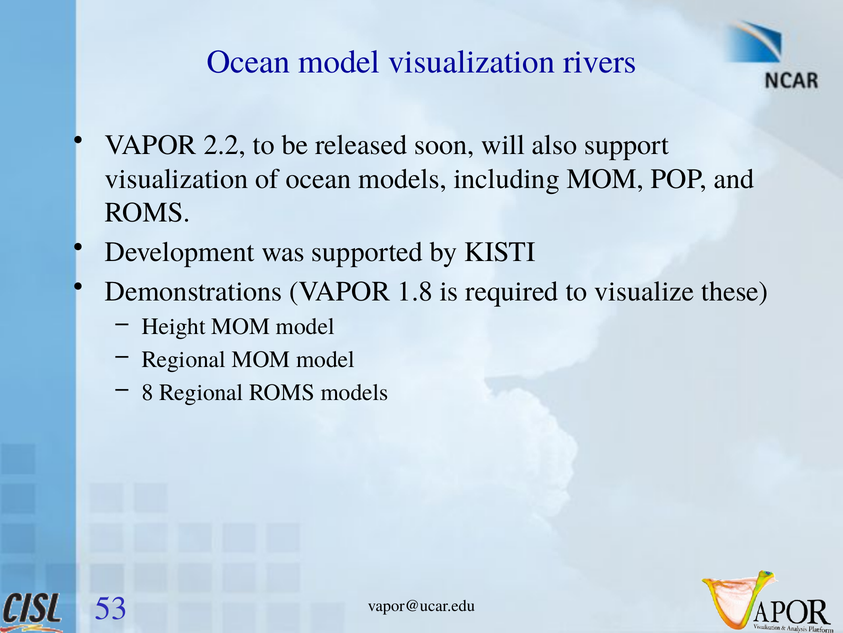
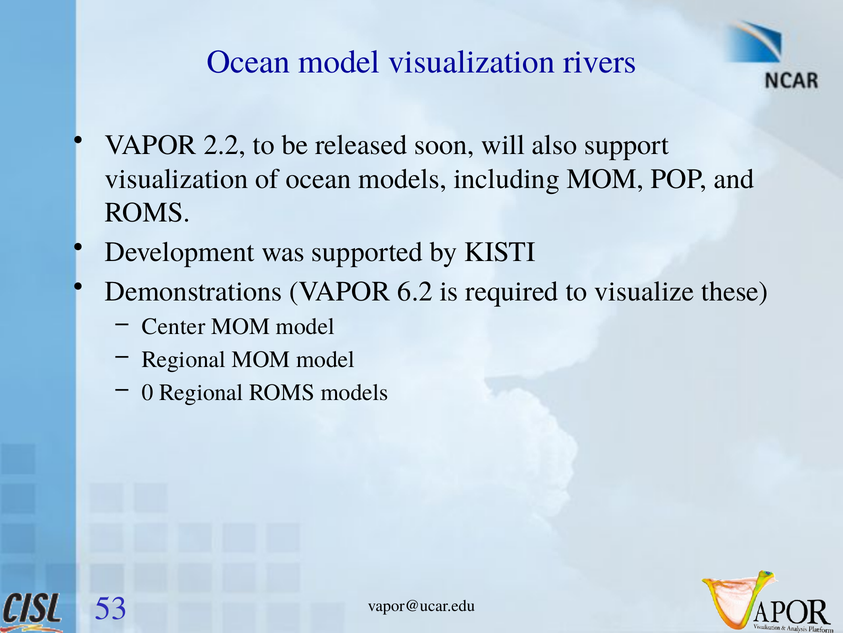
1.8: 1.8 -> 6.2
Height: Height -> Center
8: 8 -> 0
